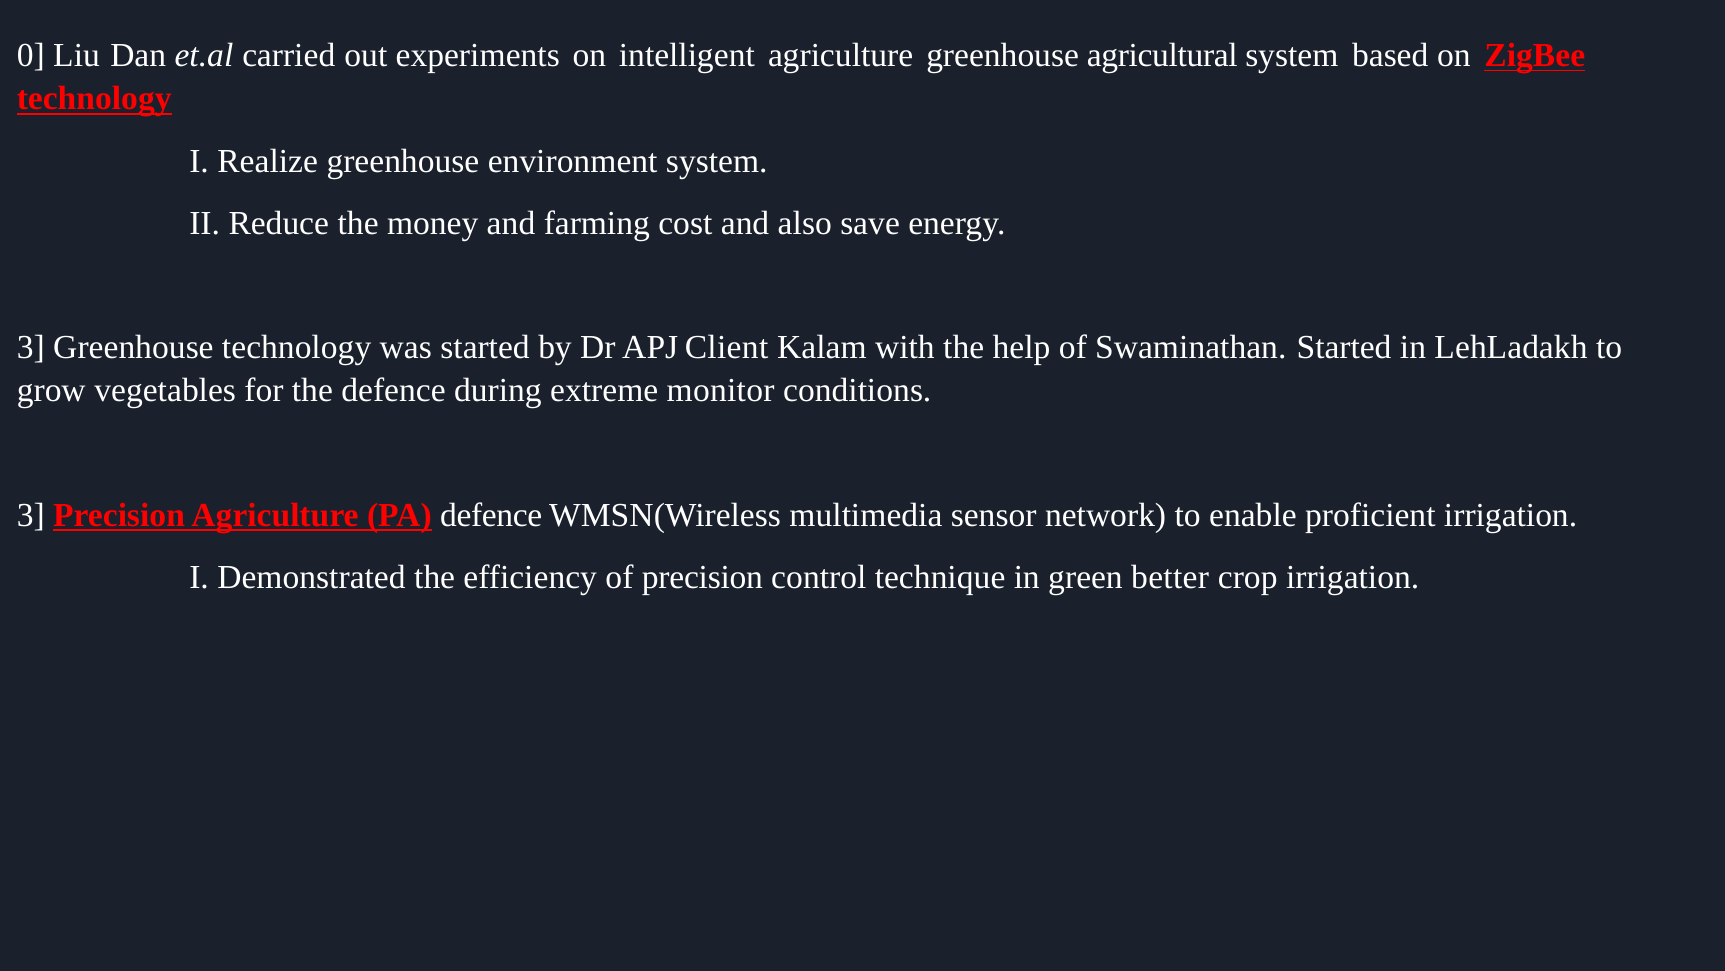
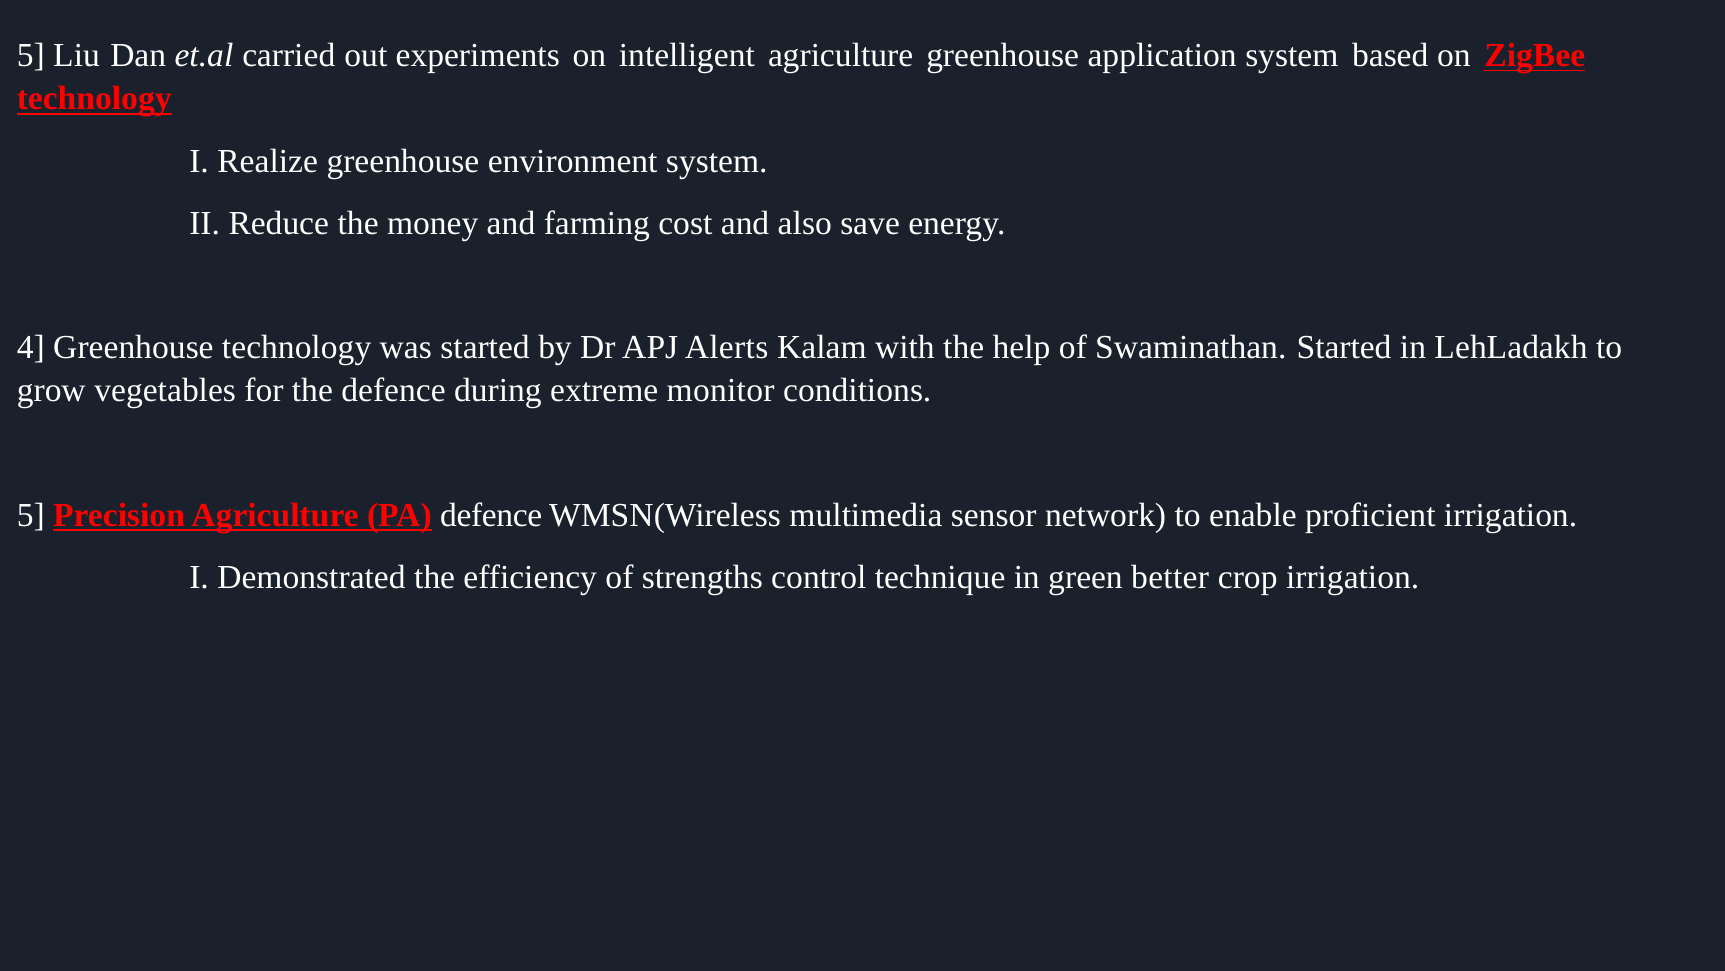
0 at (31, 56): 0 -> 5
agricultural: agricultural -> application
3 at (31, 347): 3 -> 4
Client: Client -> Alerts
3 at (31, 515): 3 -> 5
of precision: precision -> strengths
